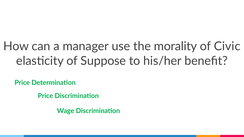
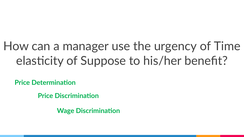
morality: morality -> urgency
Civic: Civic -> Time
